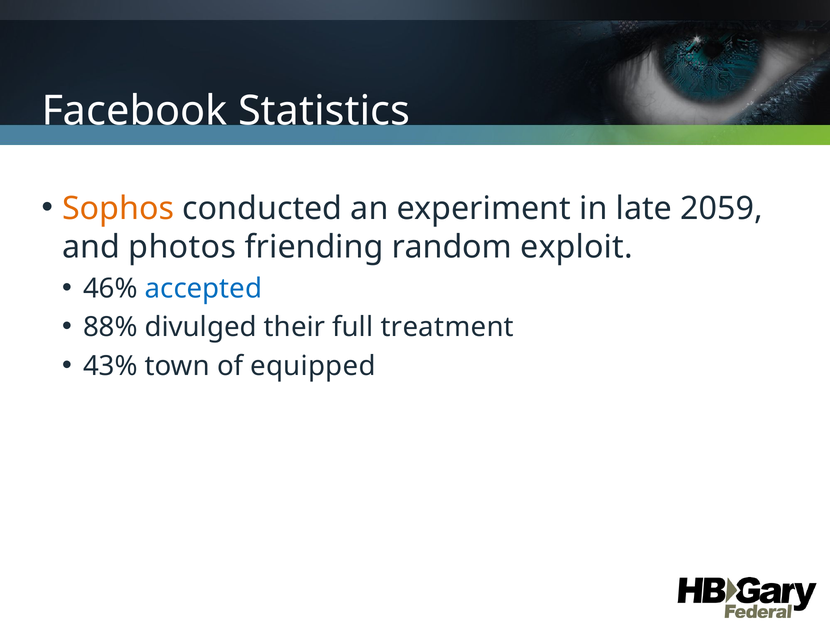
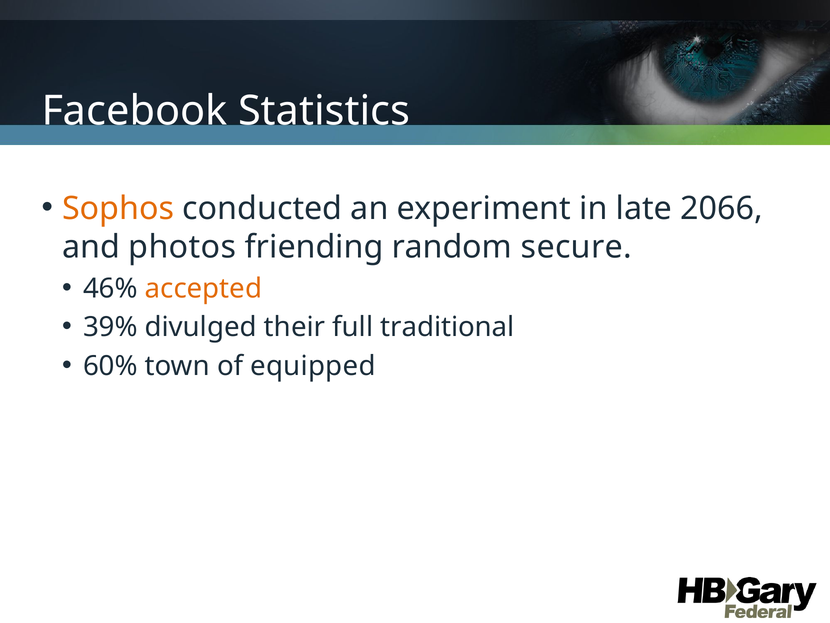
2059: 2059 -> 2066
exploit: exploit -> secure
accepted colour: blue -> orange
88%: 88% -> 39%
treatment: treatment -> traditional
43%: 43% -> 60%
